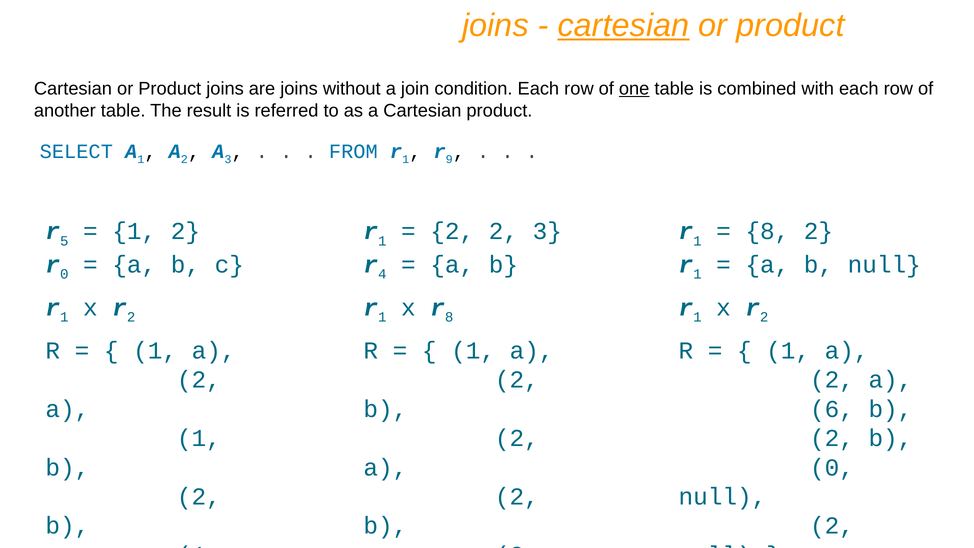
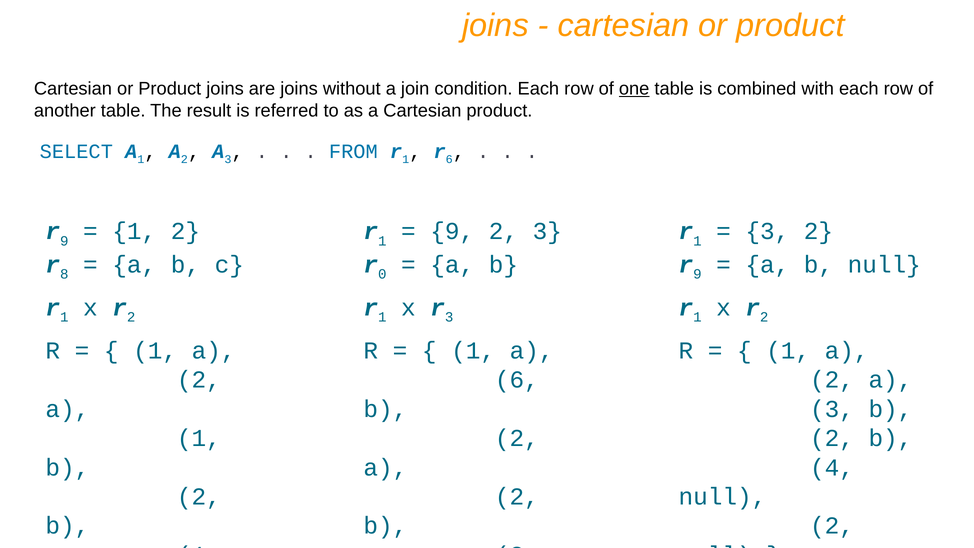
cartesian at (623, 25) underline: present -> none
r 9: 9 -> 6
5 at (64, 241): 5 -> 9
2 at (452, 231): 2 -> 9
8 at (767, 231): 8 -> 3
r 0: 0 -> 8
r 4: 4 -> 0
1 at (697, 274): 1 -> 9
r 8: 8 -> 3
2 at (517, 380): 2 -> 6
6 at (832, 409): 6 -> 3
0 at (832, 467): 0 -> 4
